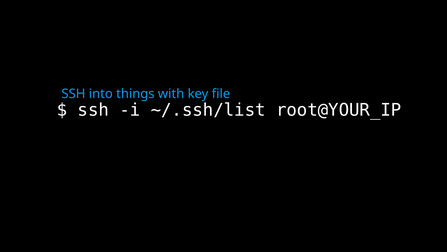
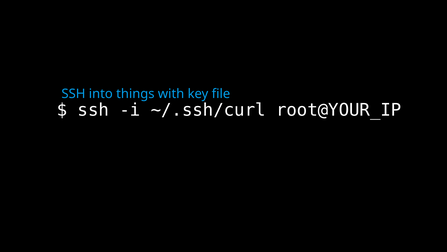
~/.ssh/list: ~/.ssh/list -> ~/.ssh/curl
